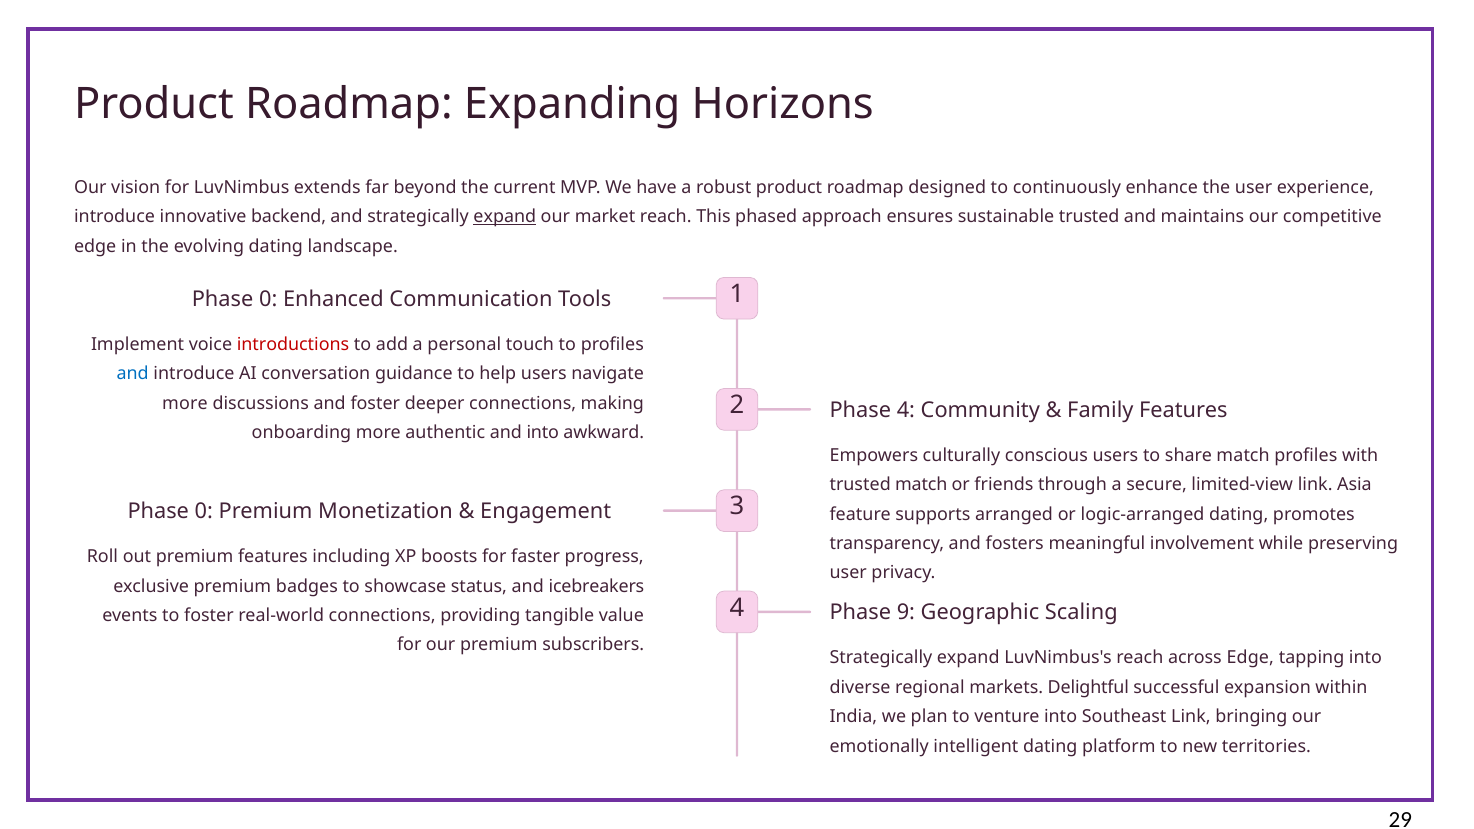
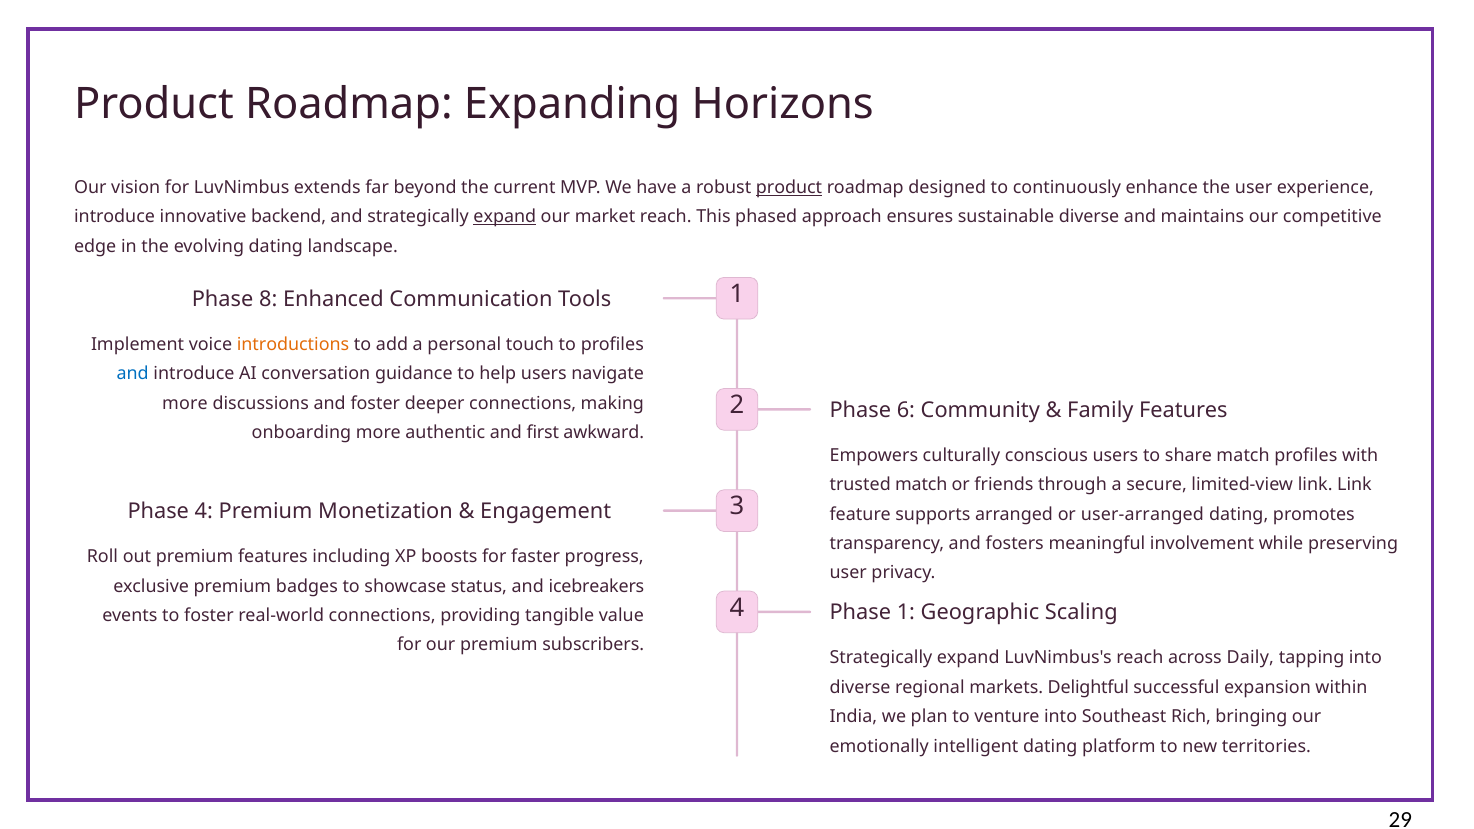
product at (789, 188) underline: none -> present
sustainable trusted: trusted -> diverse
0 at (268, 299): 0 -> 8
introductions colour: red -> orange
Phase 4: 4 -> 6
and into: into -> first
link Asia: Asia -> Link
0 at (204, 512): 0 -> 4
logic-arranged: logic-arranged -> user-arranged
Phase 9: 9 -> 1
across Edge: Edge -> Daily
Southeast Link: Link -> Rich
